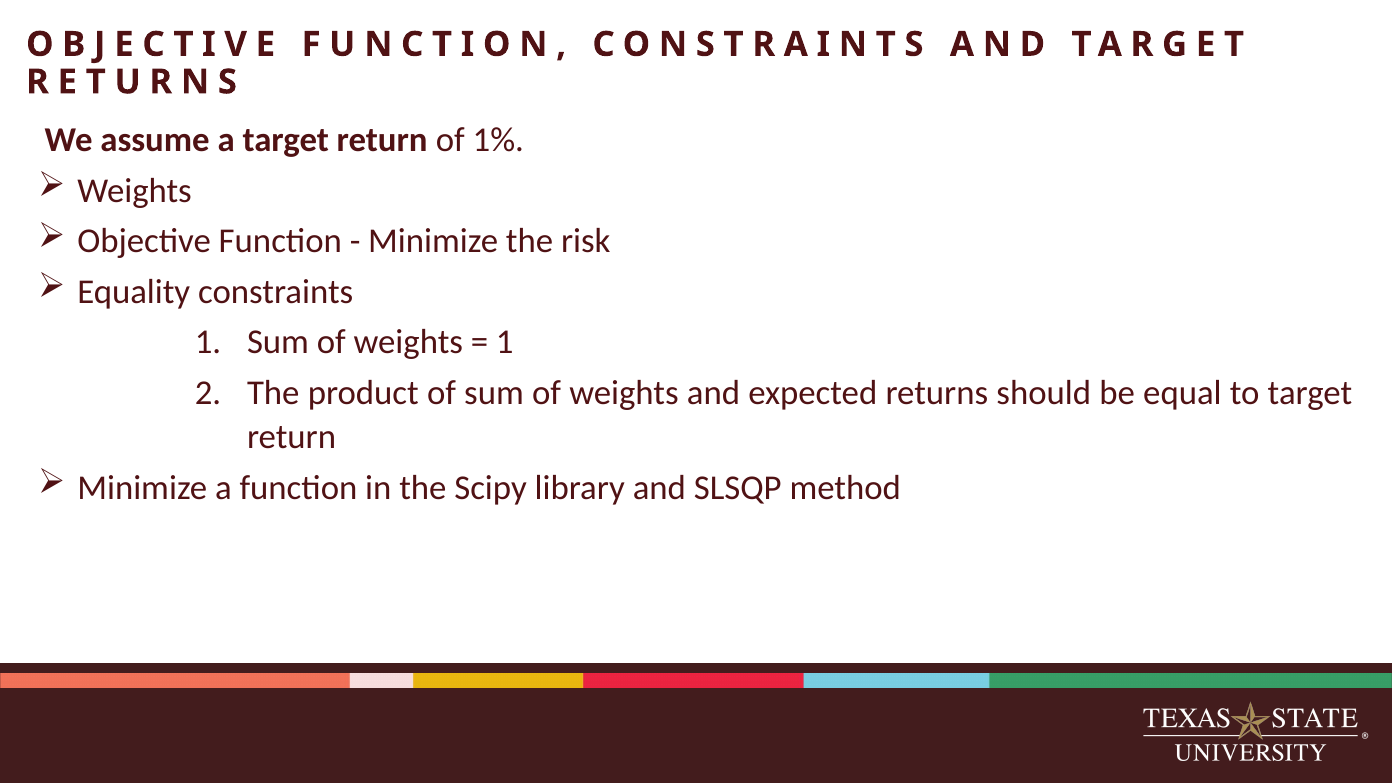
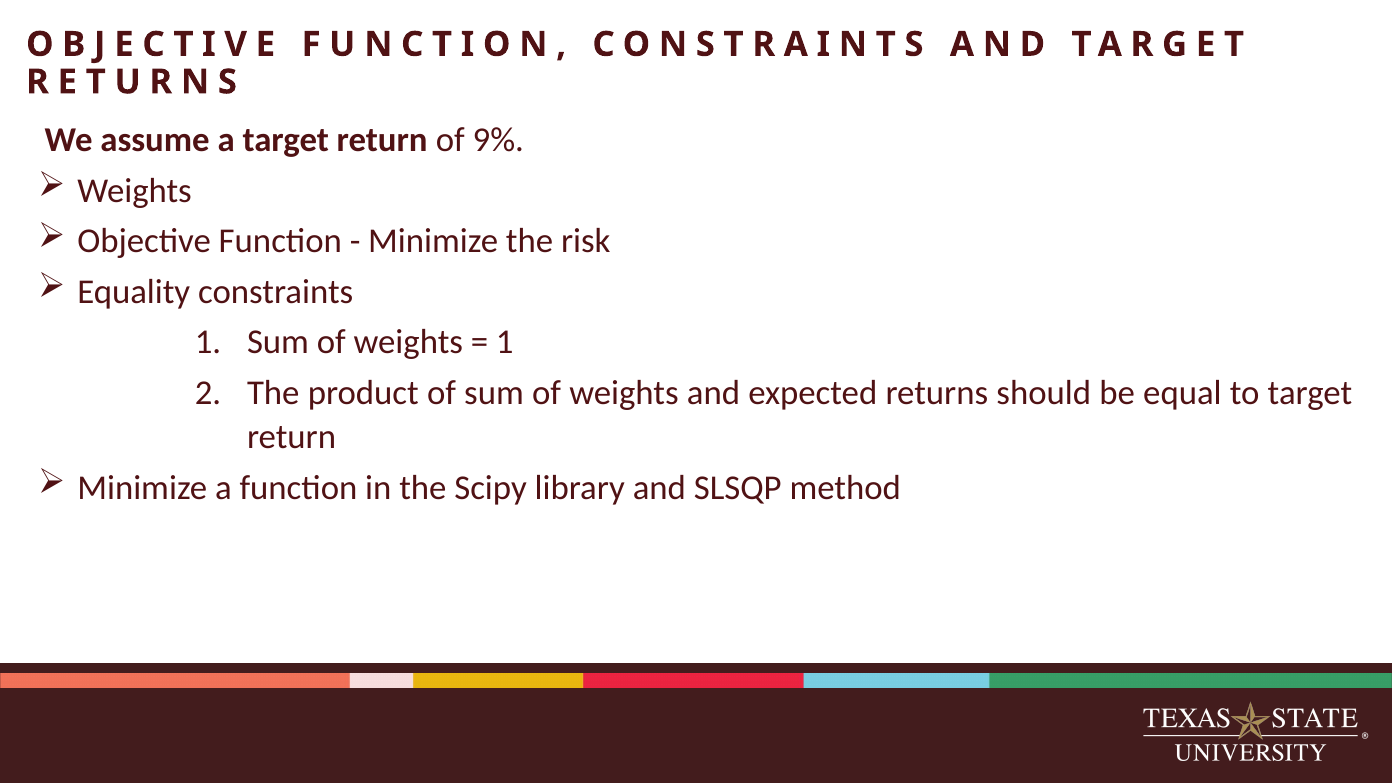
1%: 1% -> 9%
